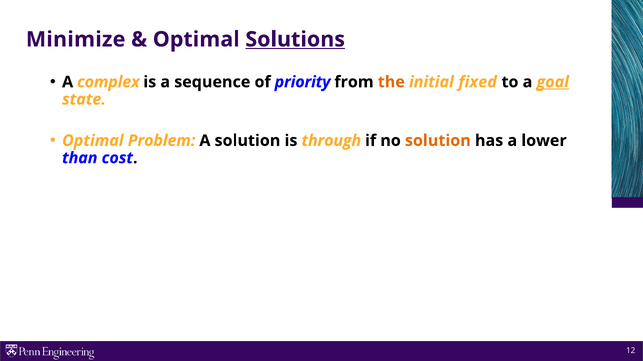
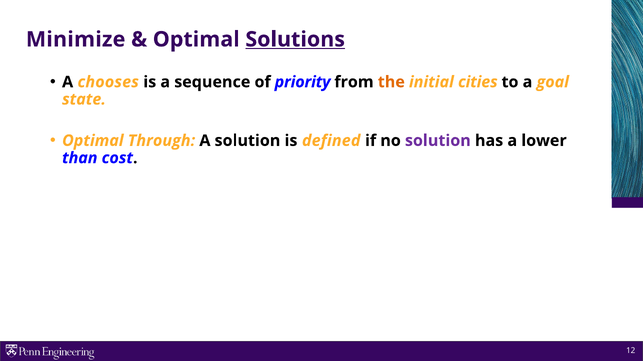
complex: complex -> chooses
fixed: fixed -> cities
goal underline: present -> none
Problem: Problem -> Through
through: through -> defined
solution at (438, 141) colour: orange -> purple
